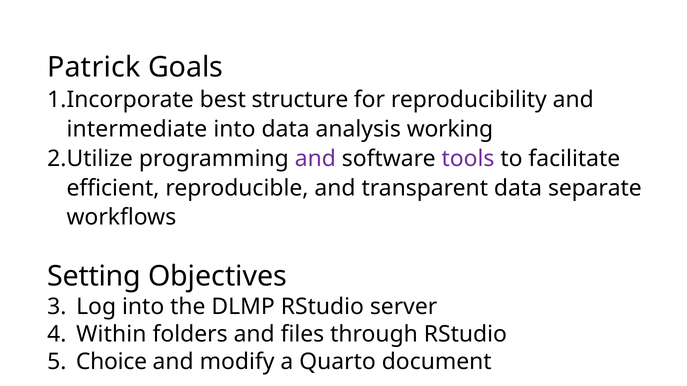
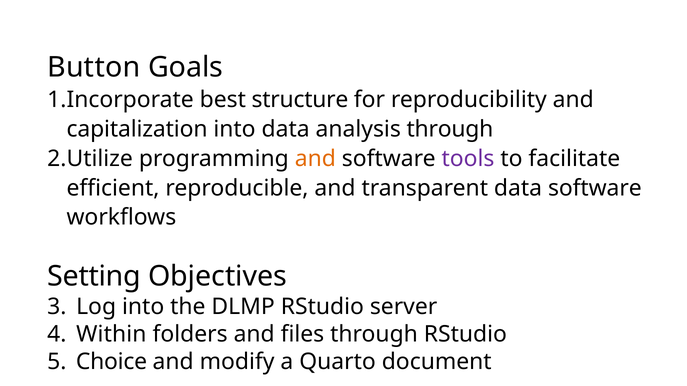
Patrick: Patrick -> Button
intermediate: intermediate -> capitalization
analysis working: working -> through
and at (315, 159) colour: purple -> orange
data separate: separate -> software
